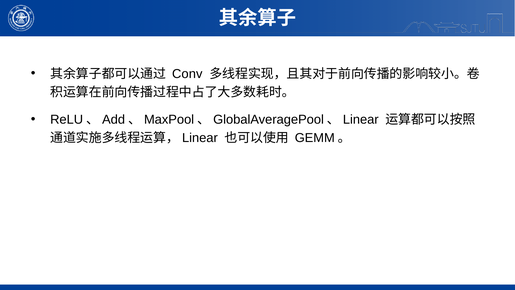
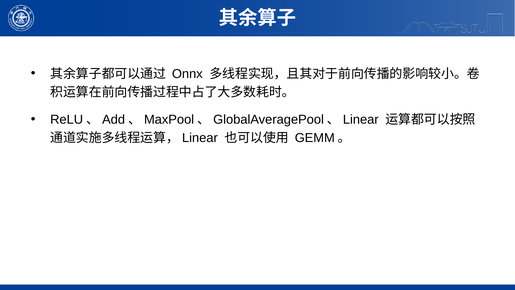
Conv: Conv -> Onnx
